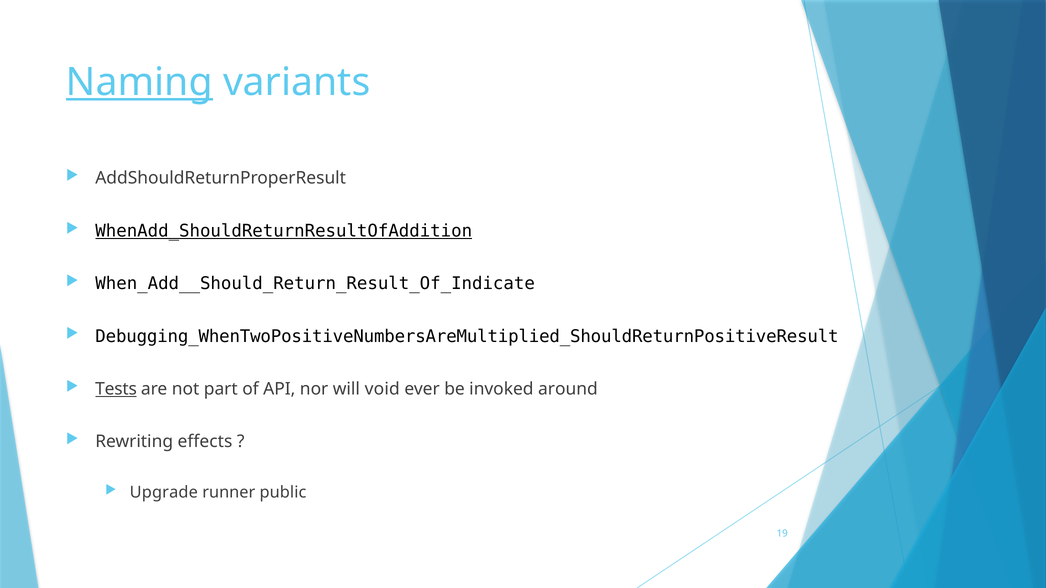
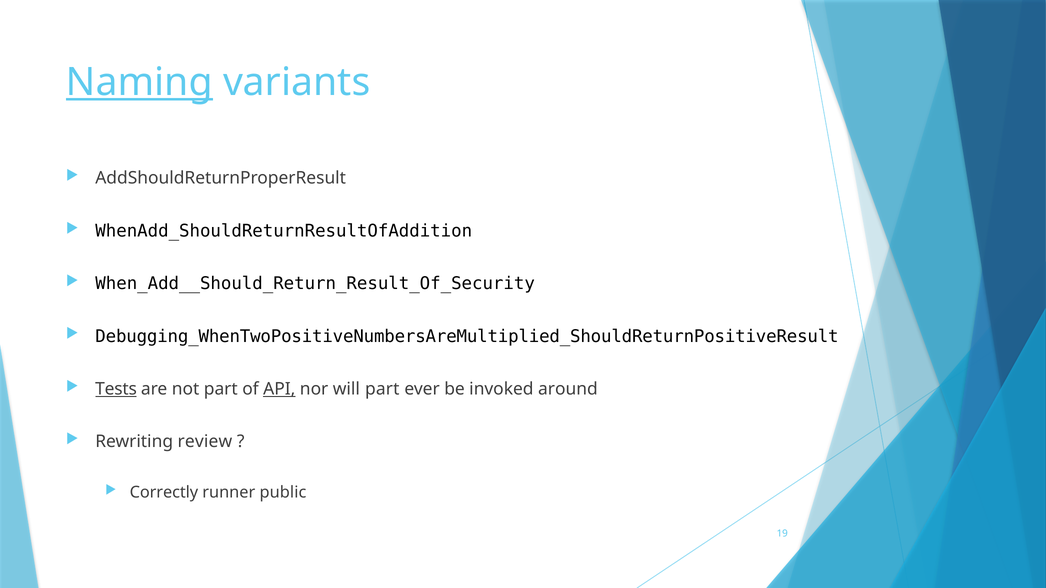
WhenAdd_ShouldReturnResultOfAddition underline: present -> none
When_Add__Should_Return_Result_Of_Indicate: When_Add__Should_Return_Result_Of_Indicate -> When_Add__Should_Return_Result_Of_Security
API underline: none -> present
will void: void -> part
effects: effects -> review
Upgrade: Upgrade -> Correctly
